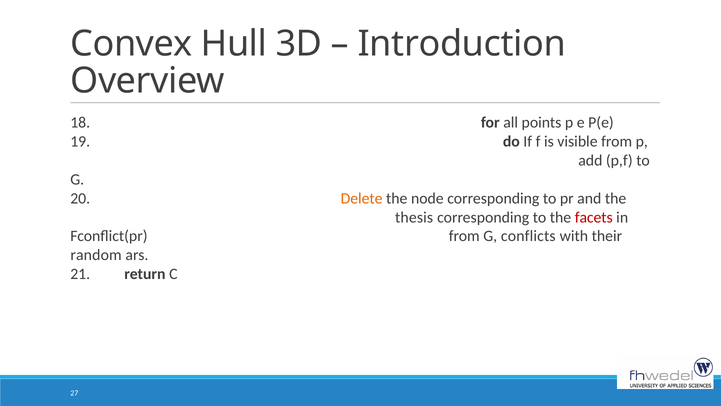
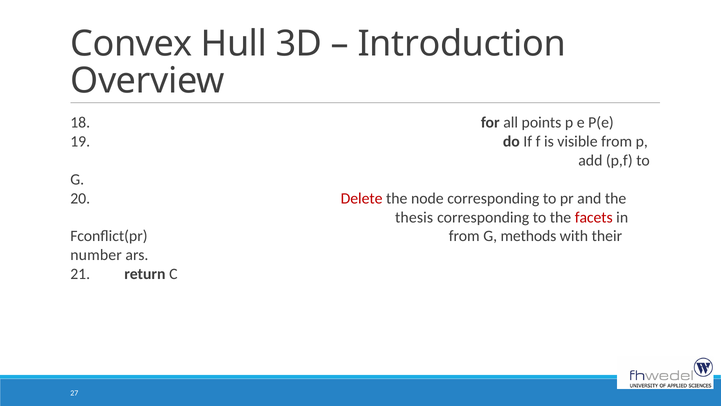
Delete colour: orange -> red
conflicts: conflicts -> methods
random: random -> number
